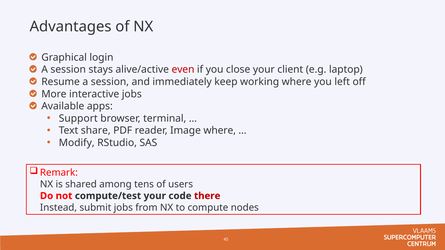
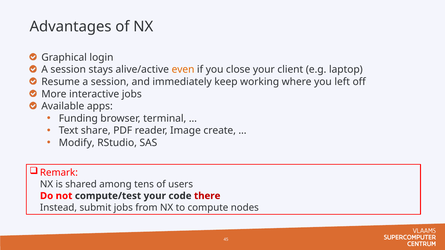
even colour: red -> orange
Support: Support -> Funding
Image where: where -> create
